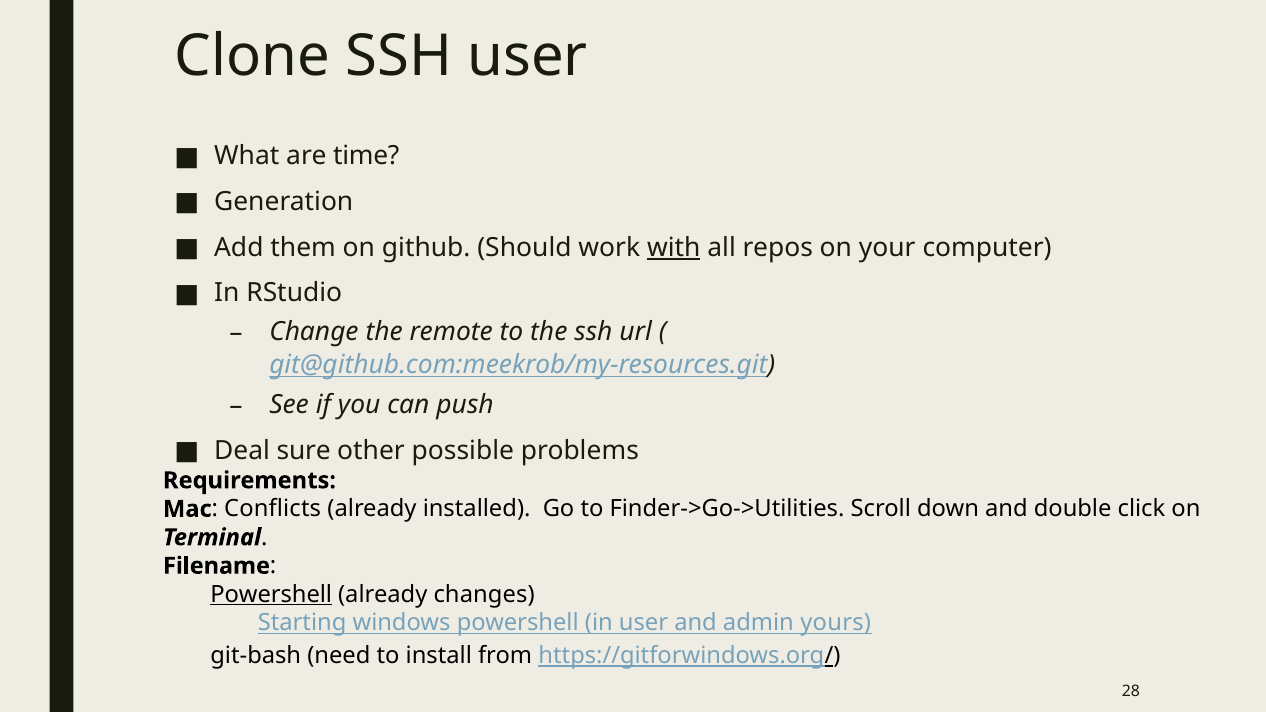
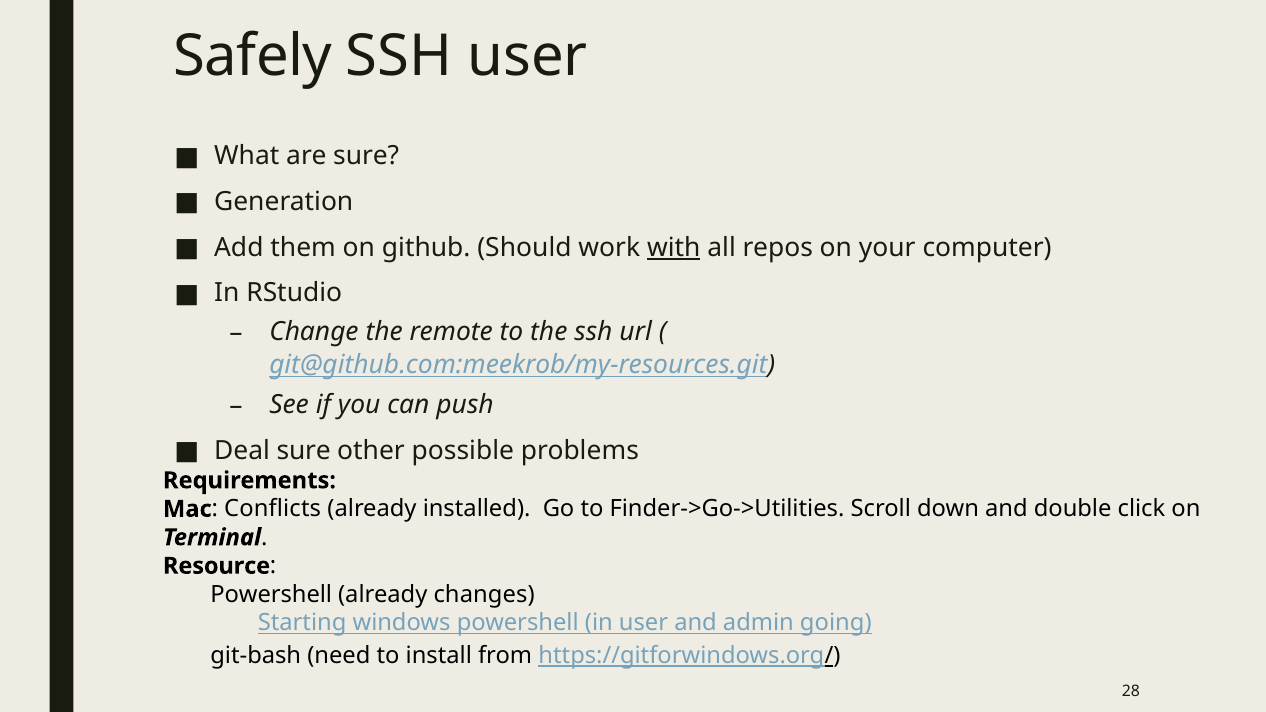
Clone: Clone -> Safely
are time: time -> sure
Filename: Filename -> Resource
Powershell at (271, 594) underline: present -> none
yours: yours -> going
